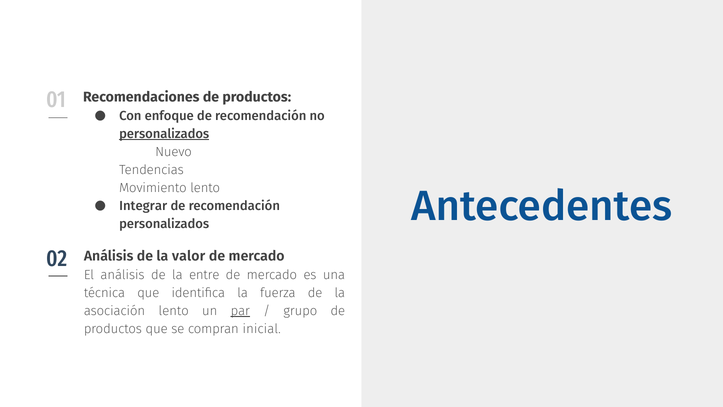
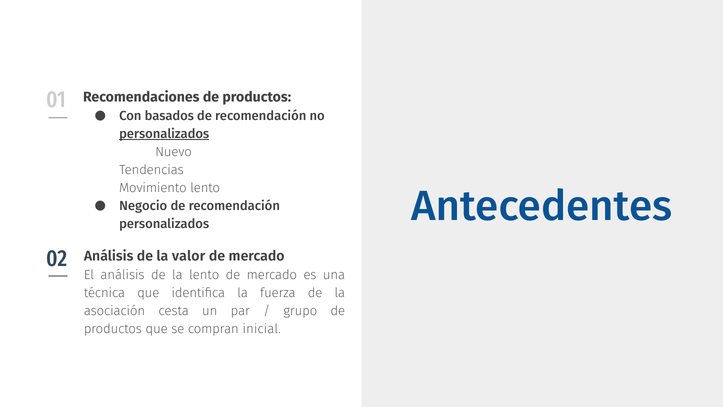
enfoque: enfoque -> basados
Integrar: Integrar -> Negocio
la entre: entre -> lento
asociación lento: lento -> cesta
par underline: present -> none
